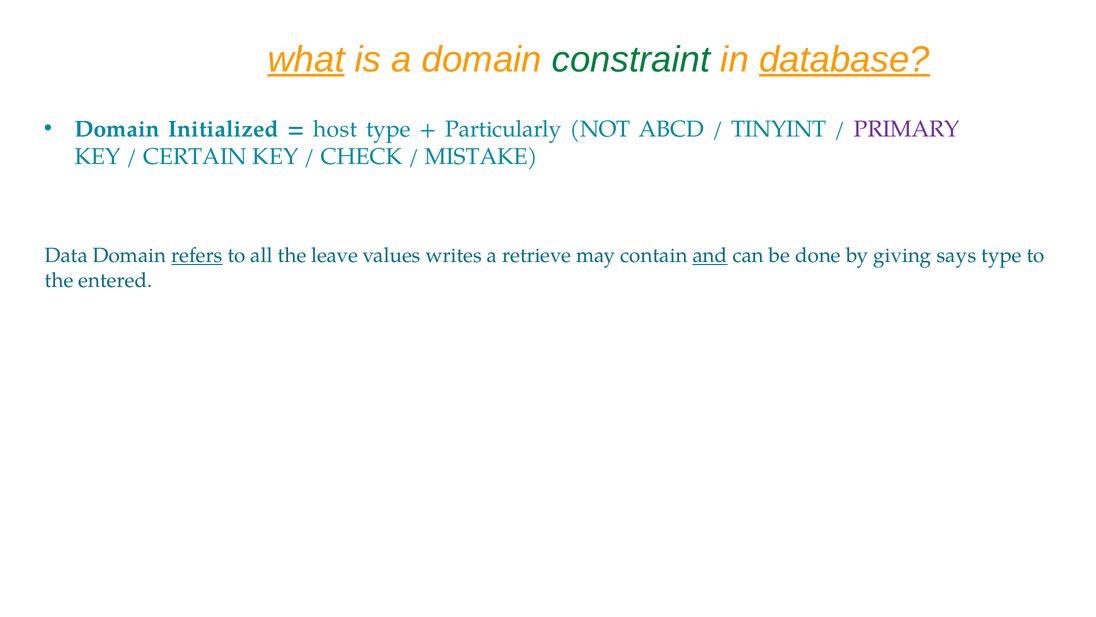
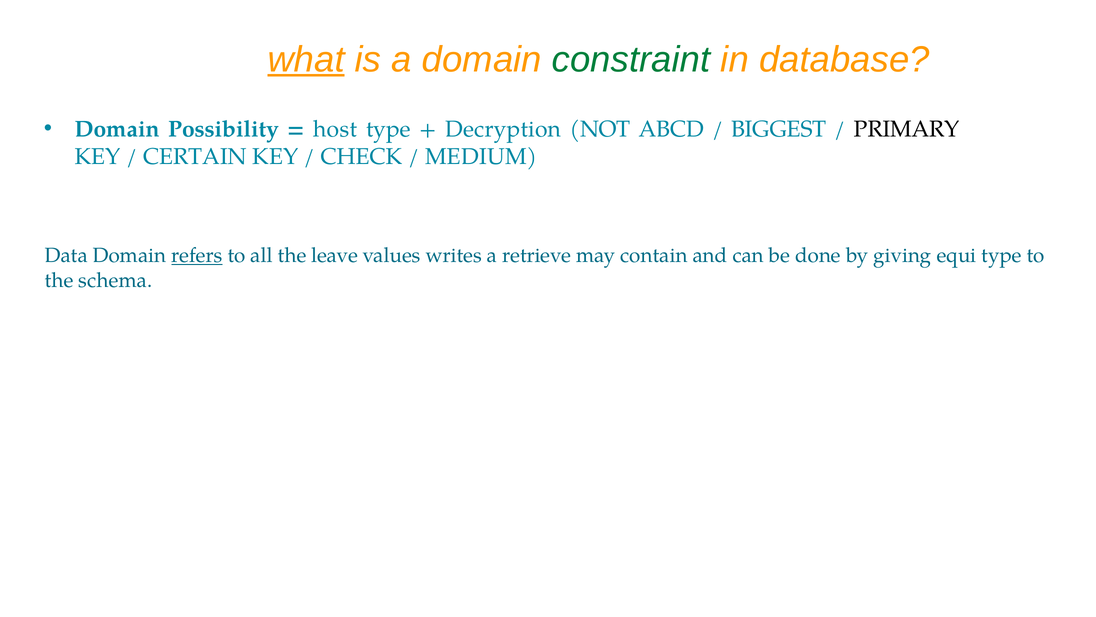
database underline: present -> none
Initialized: Initialized -> Possibility
Particularly: Particularly -> Decryption
TINYINT: TINYINT -> BIGGEST
PRIMARY colour: purple -> black
MISTAKE: MISTAKE -> MEDIUM
and underline: present -> none
says: says -> equi
entered: entered -> schema
